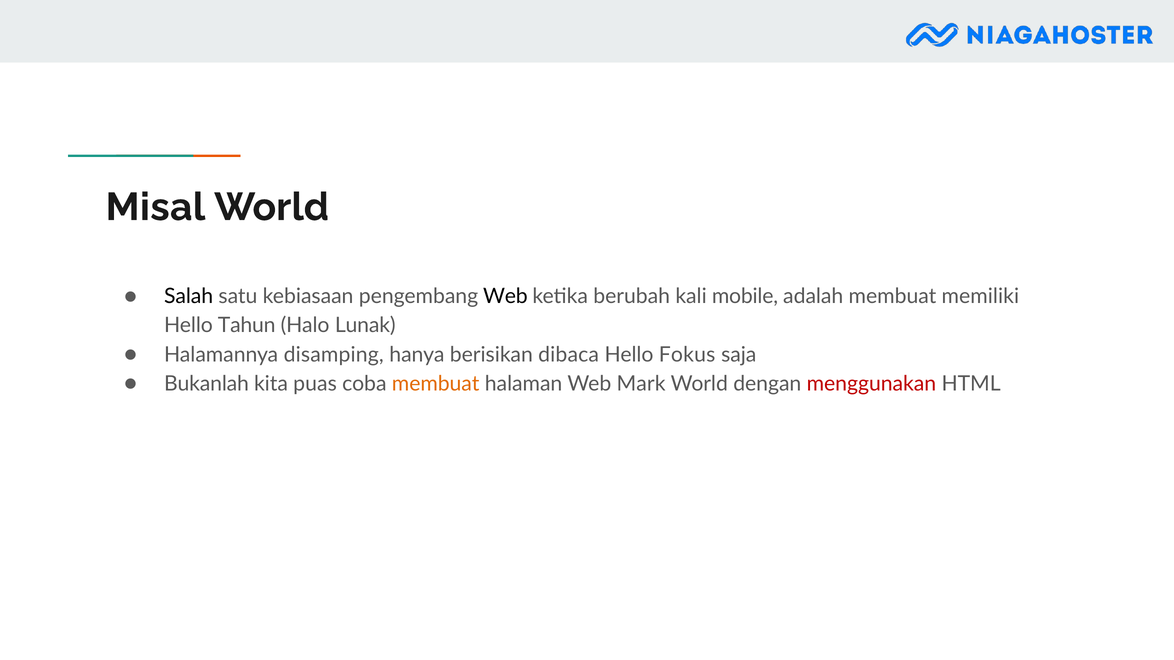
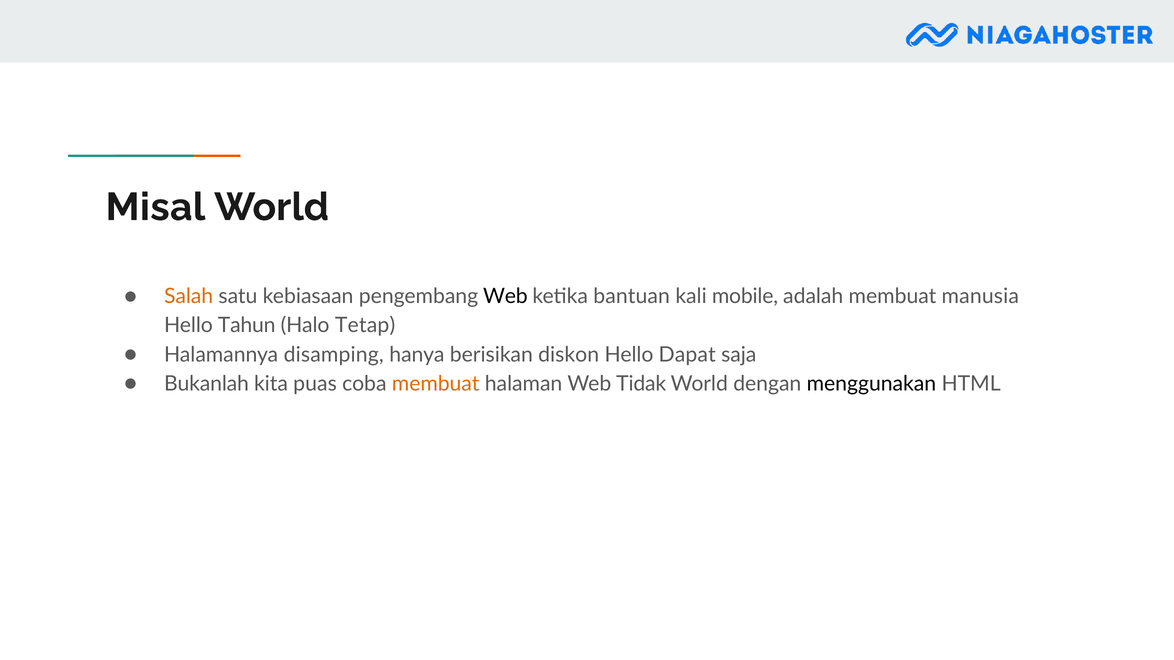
Salah colour: black -> orange
berubah: berubah -> bantuan
memiliki: memiliki -> manusia
Lunak: Lunak -> Tetap
dibaca: dibaca -> diskon
Fokus: Fokus -> Dapat
Mark: Mark -> Tidak
menggunakan colour: red -> black
